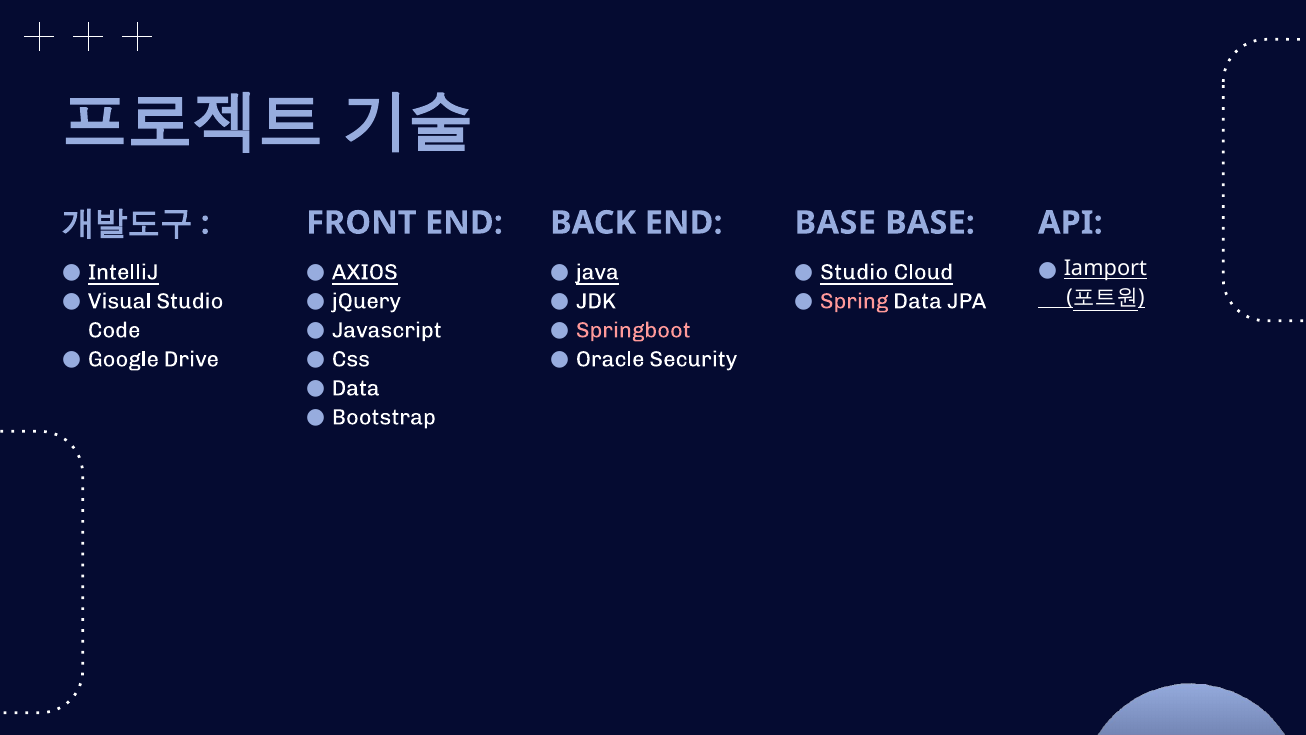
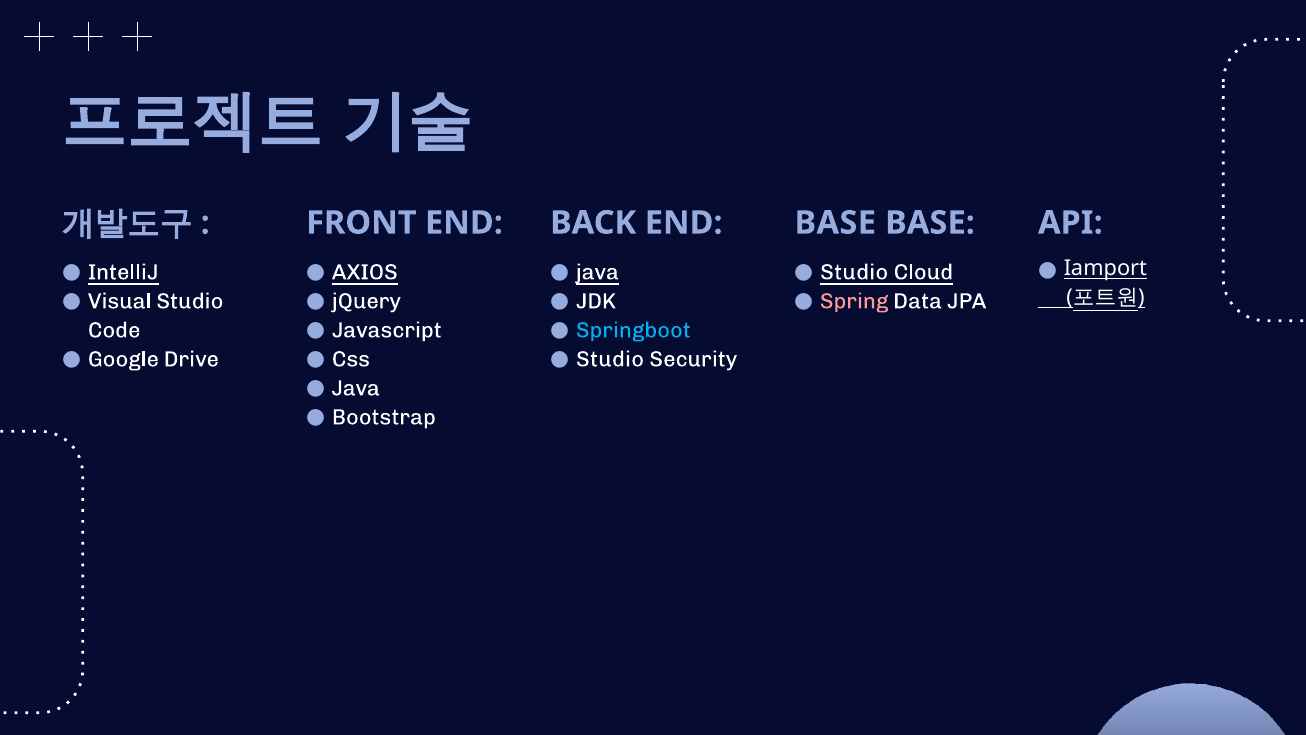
Springboot colour: pink -> light blue
Oracle at (610, 359): Oracle -> Studio
Data at (356, 388): Data -> Java
